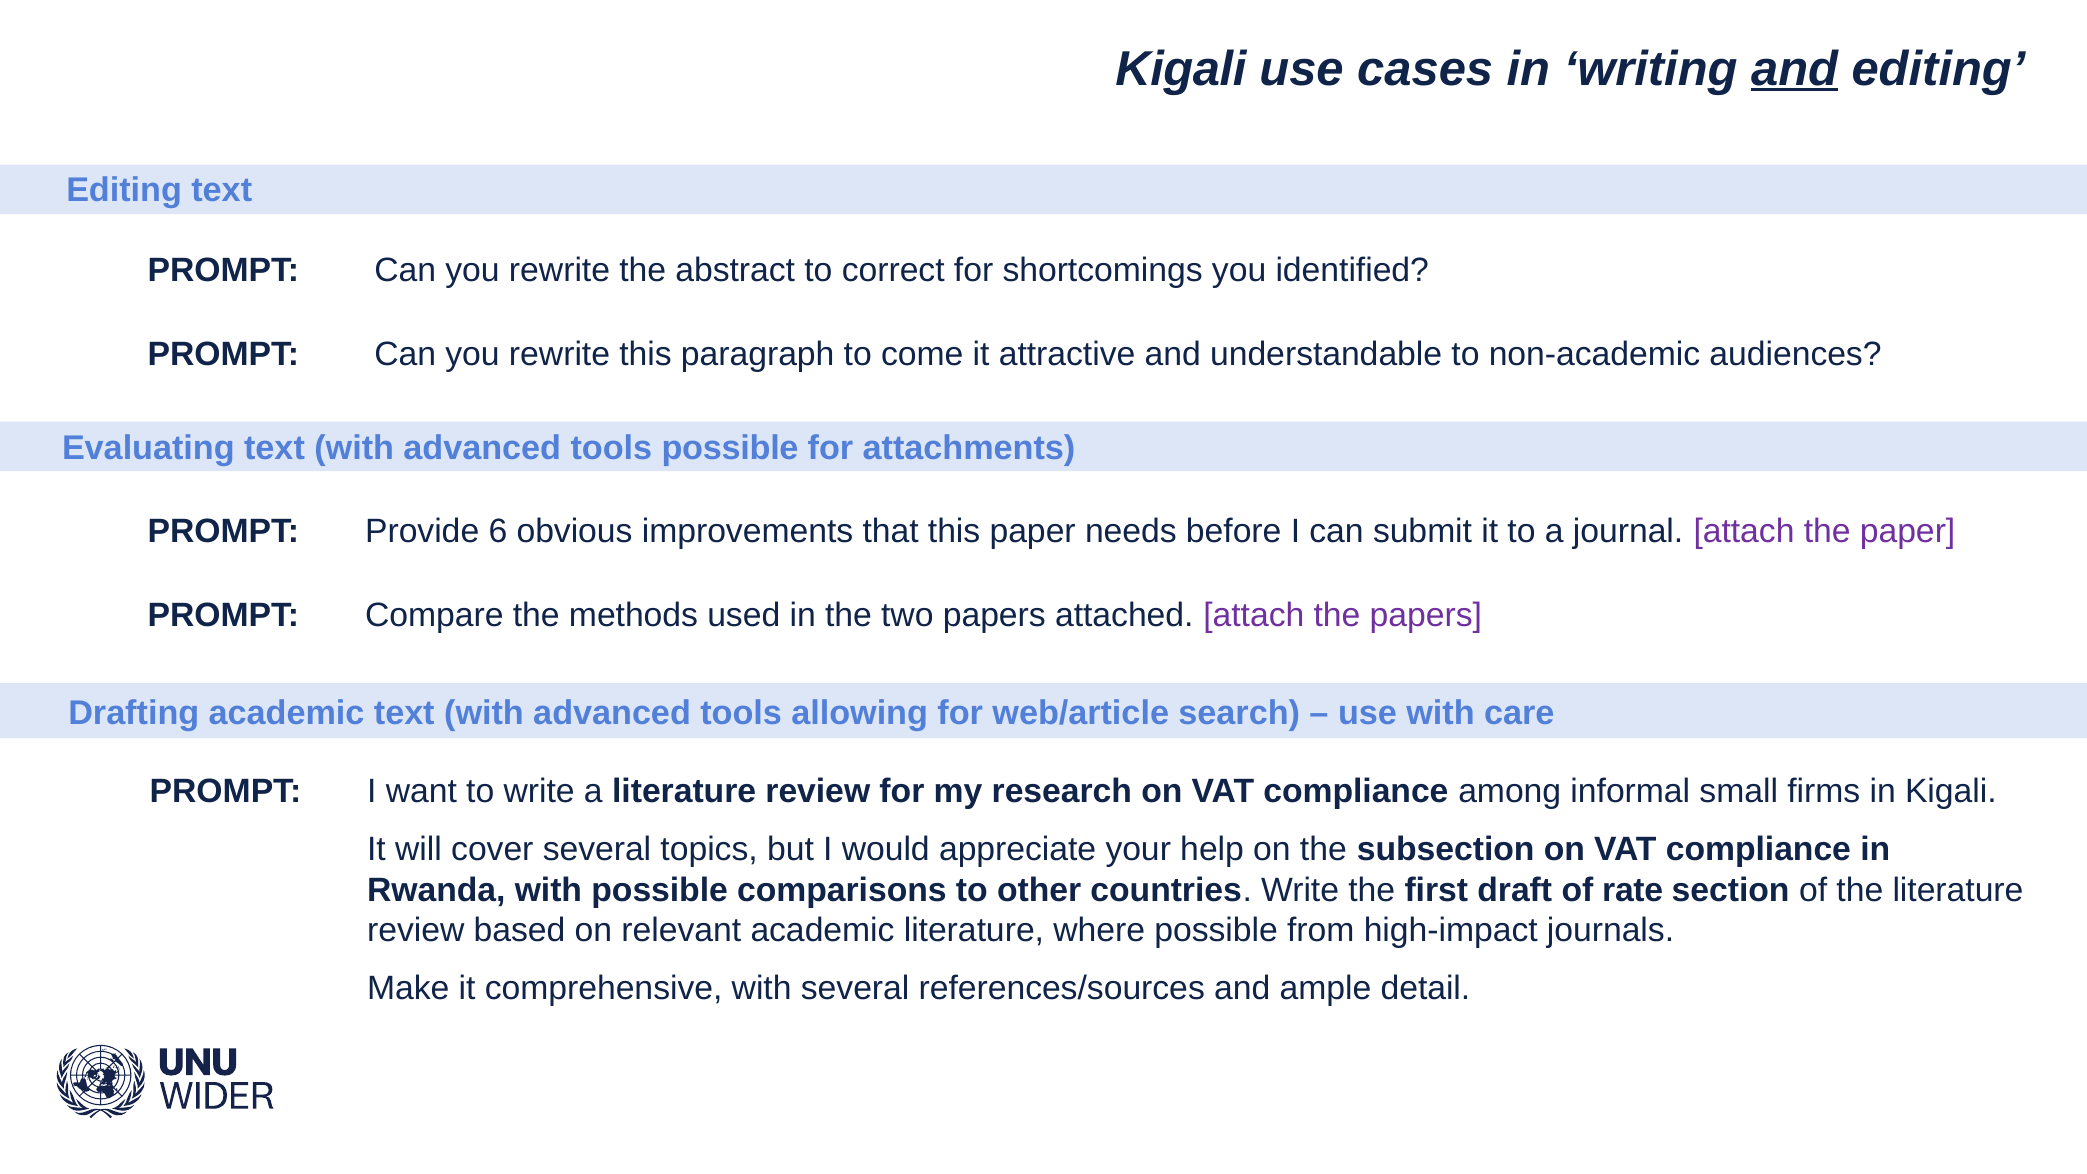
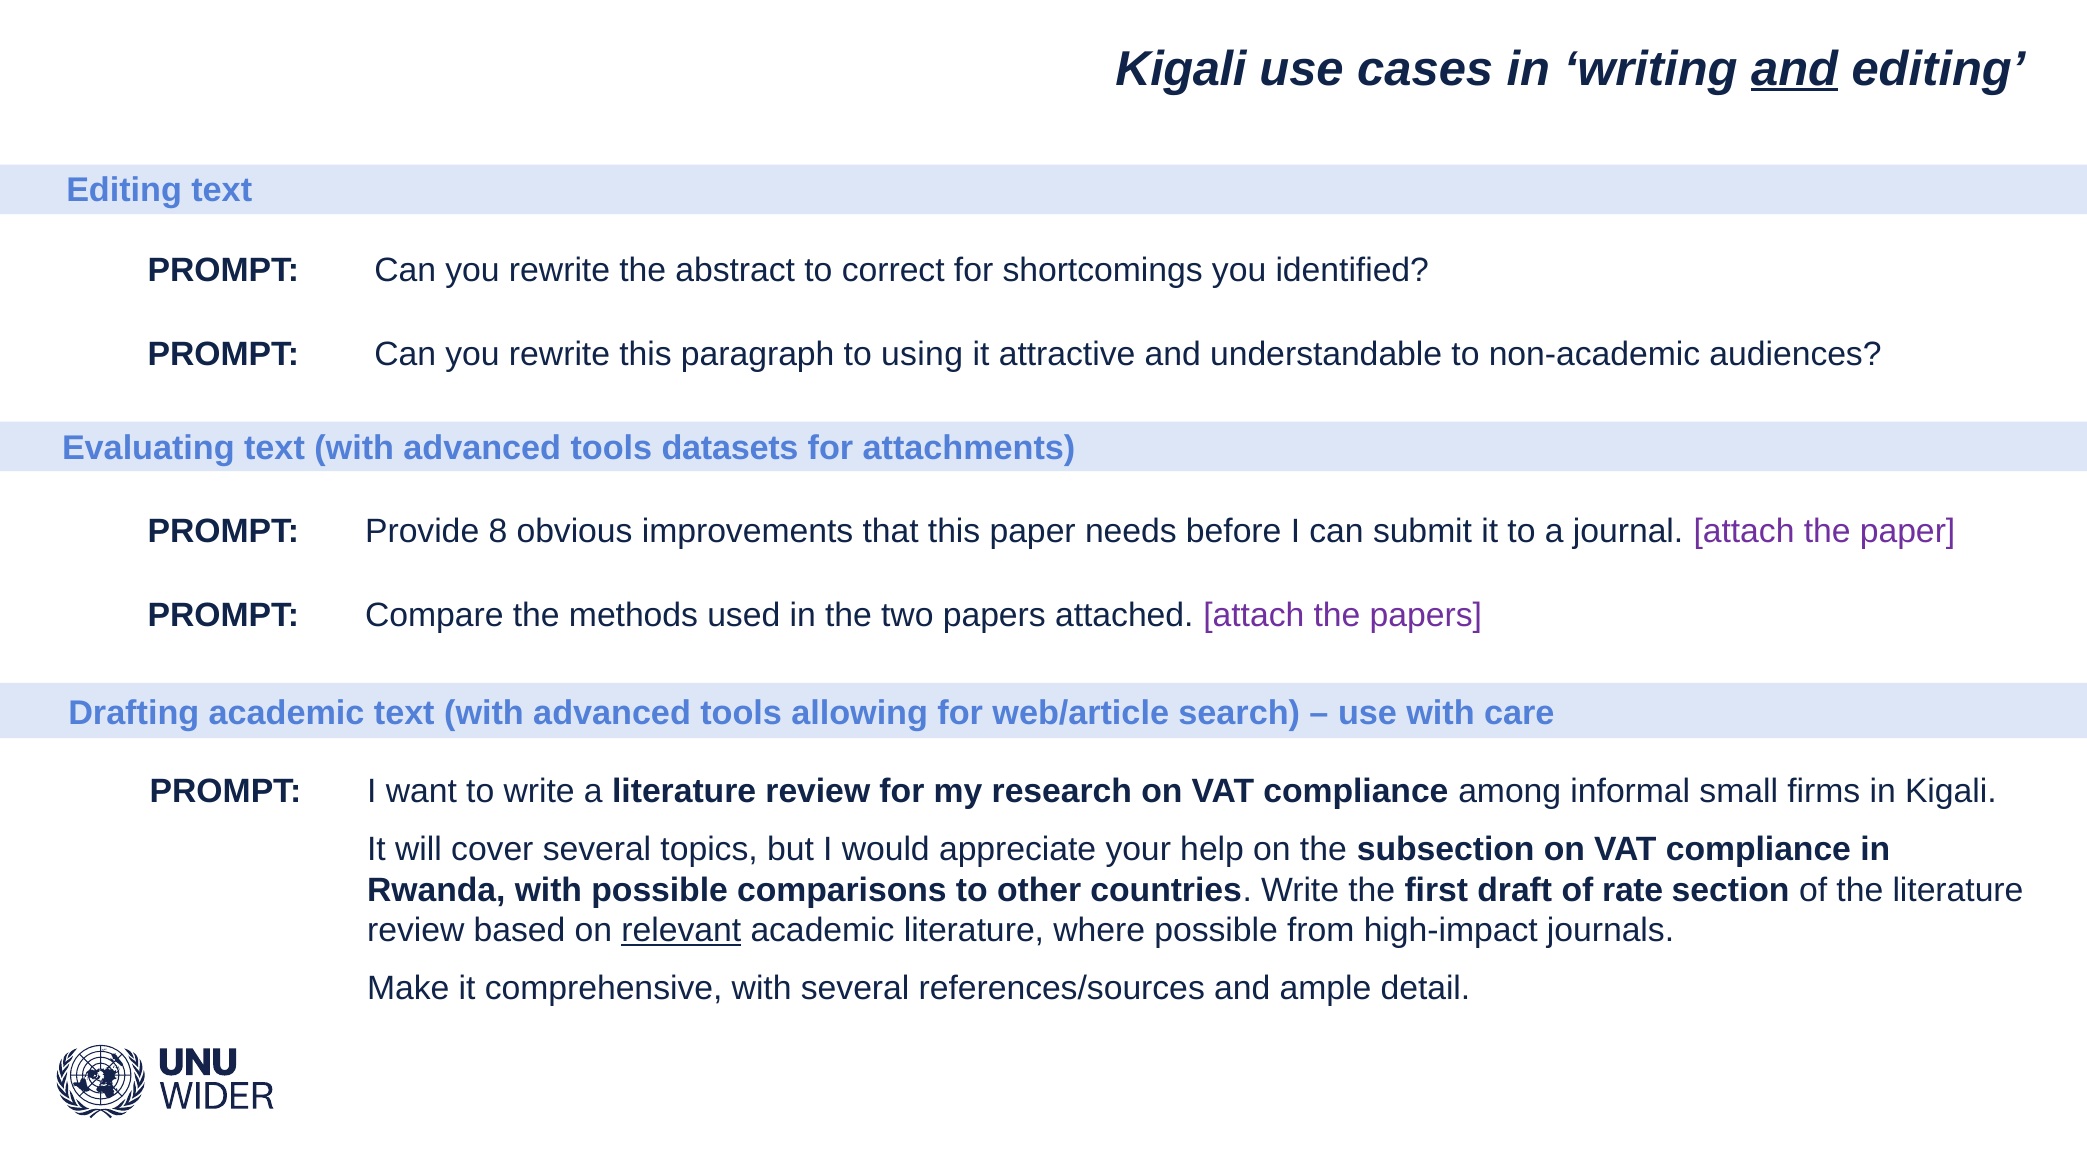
come: come -> using
tools possible: possible -> datasets
6: 6 -> 8
relevant underline: none -> present
